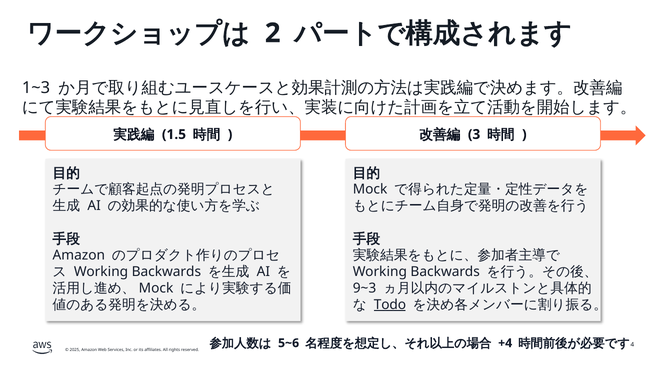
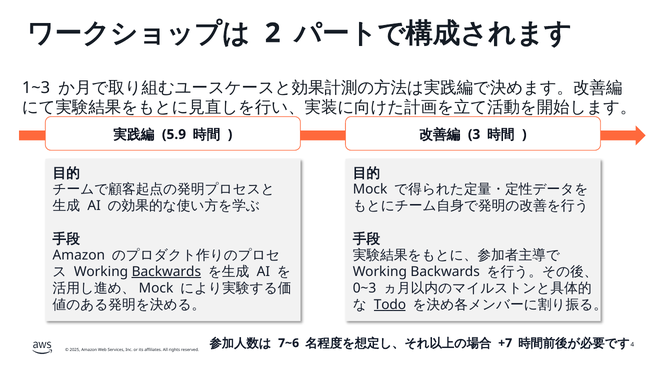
1.5: 1.5 -> 5.9
Backwards at (166, 271) underline: none -> present
9~3: 9~3 -> 0~3
5~6: 5~6 -> 7~6
+4: +4 -> +7
